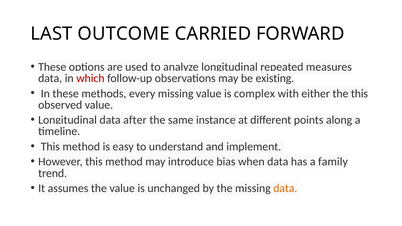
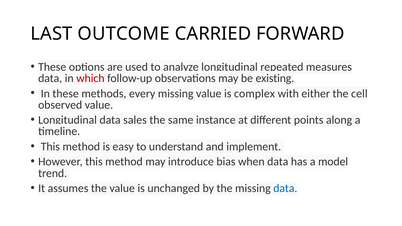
the this: this -> cell
after: after -> sales
family: family -> model
data at (285, 188) colour: orange -> blue
